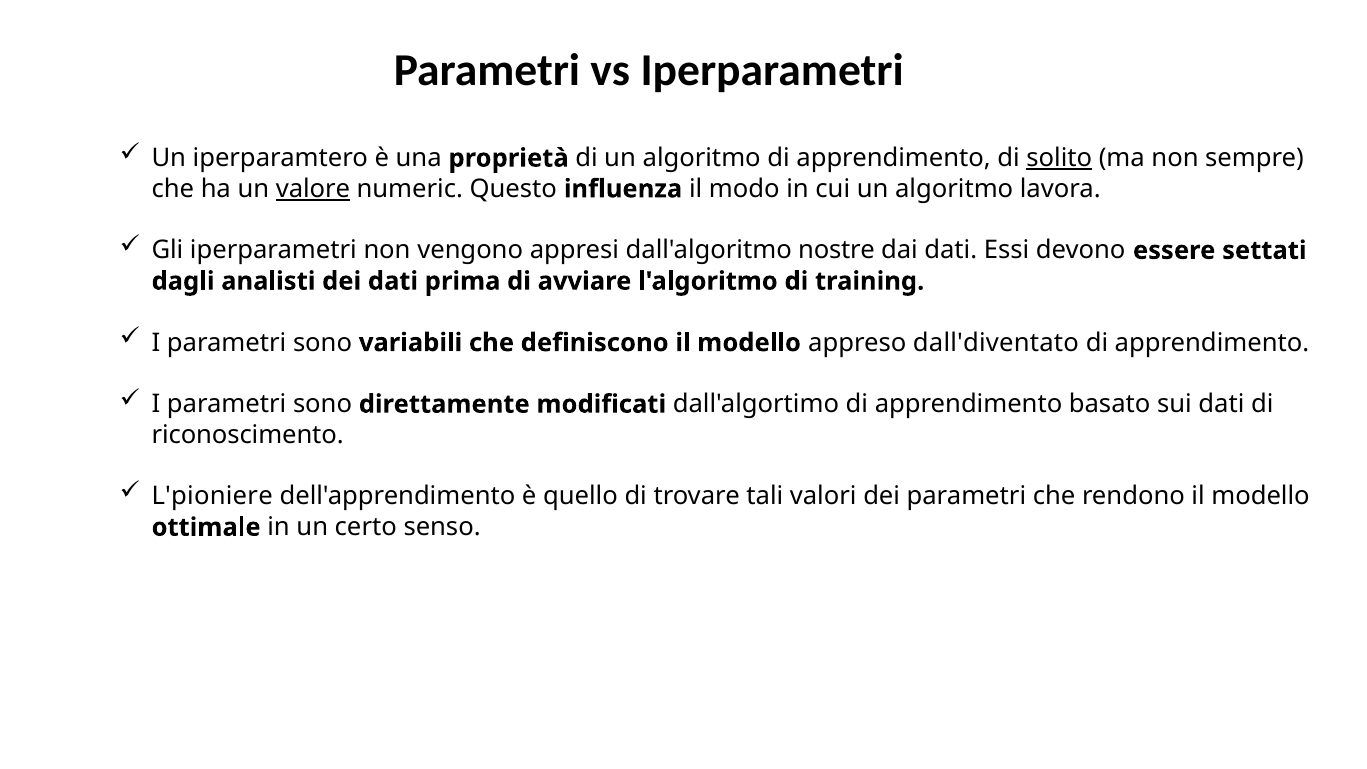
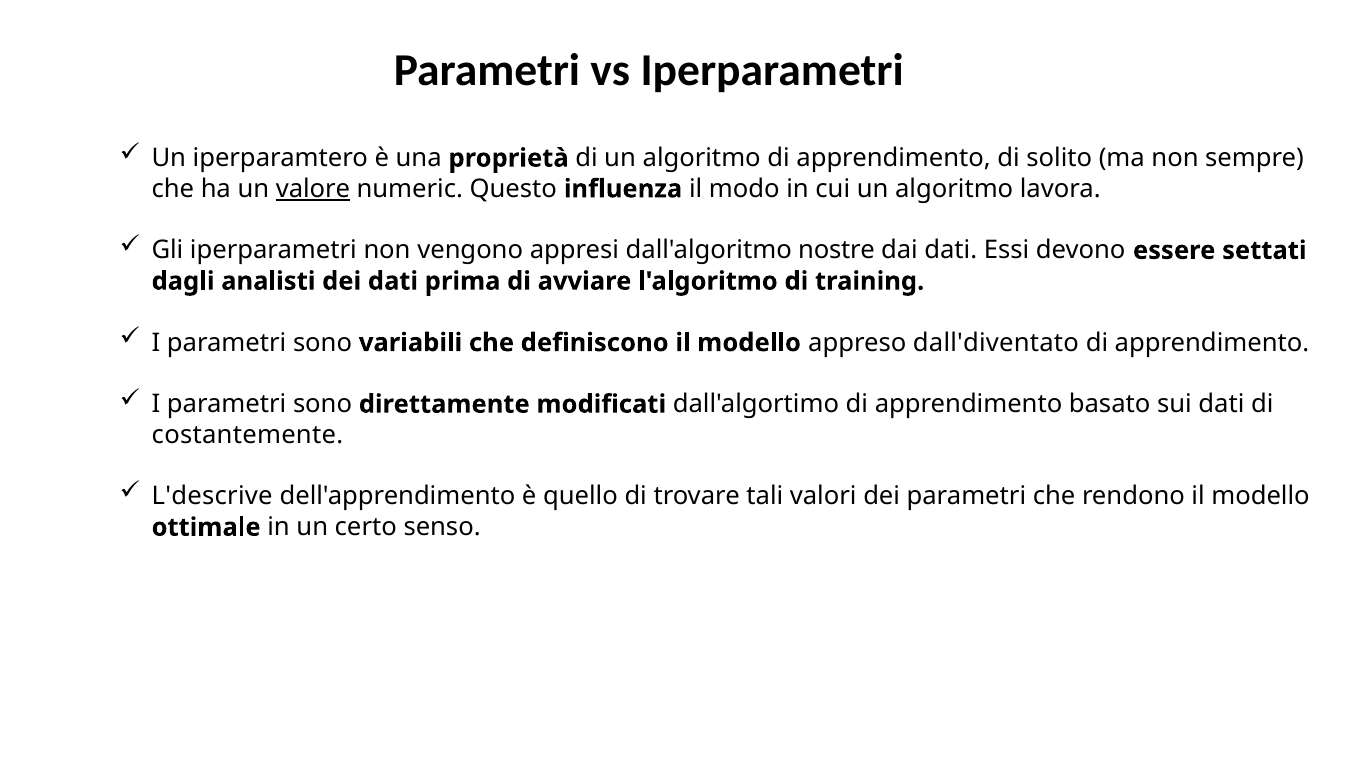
solito underline: present -> none
riconoscimento: riconoscimento -> costantemente
L'pioniere: L'pioniere -> L'descrive
